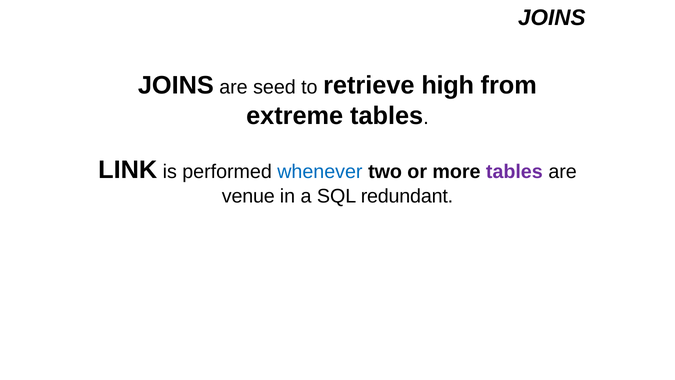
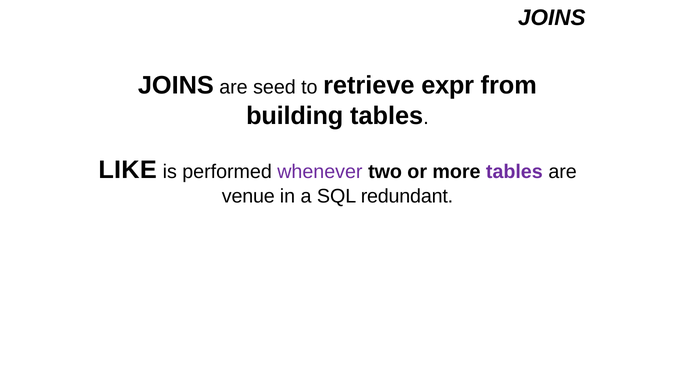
high: high -> expr
extreme: extreme -> building
LINK: LINK -> LIKE
whenever colour: blue -> purple
